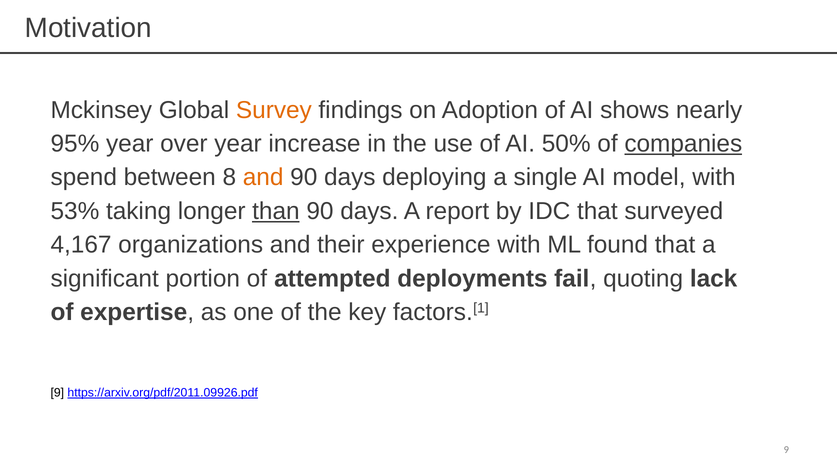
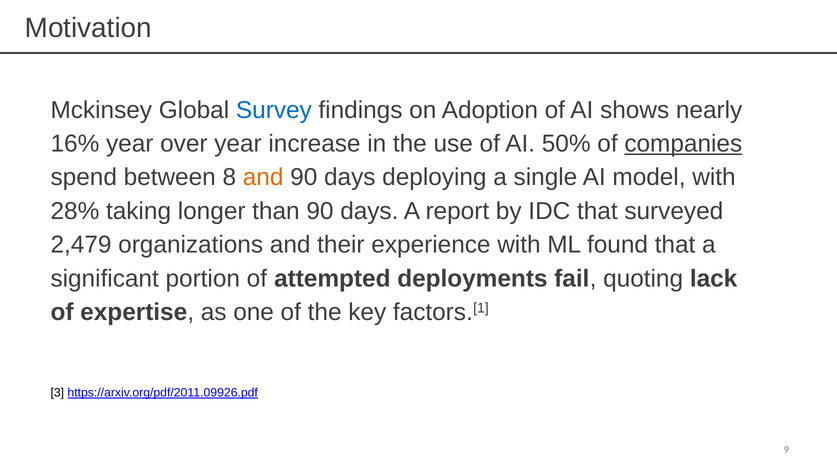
Survey colour: orange -> blue
95%: 95% -> 16%
53%: 53% -> 28%
than underline: present -> none
4,167: 4,167 -> 2,479
9 at (57, 392): 9 -> 3
